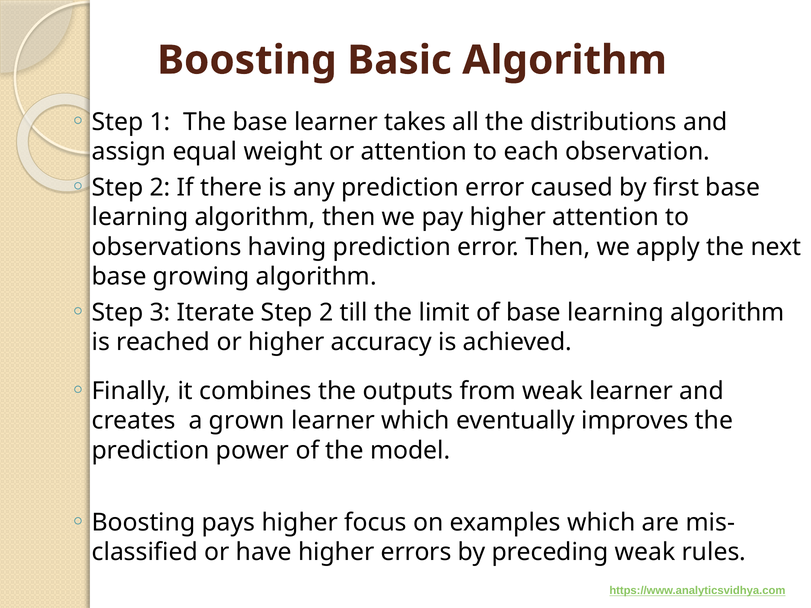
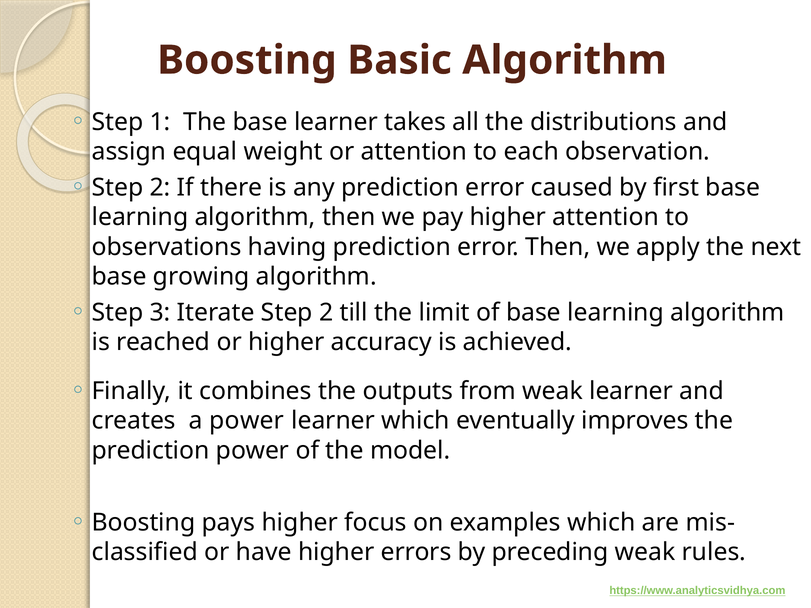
a grown: grown -> power
